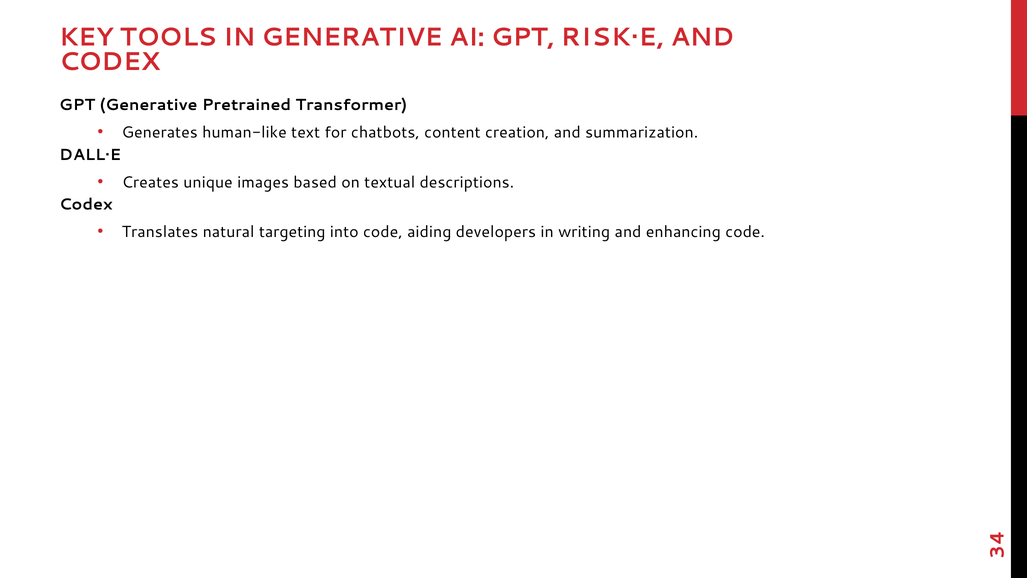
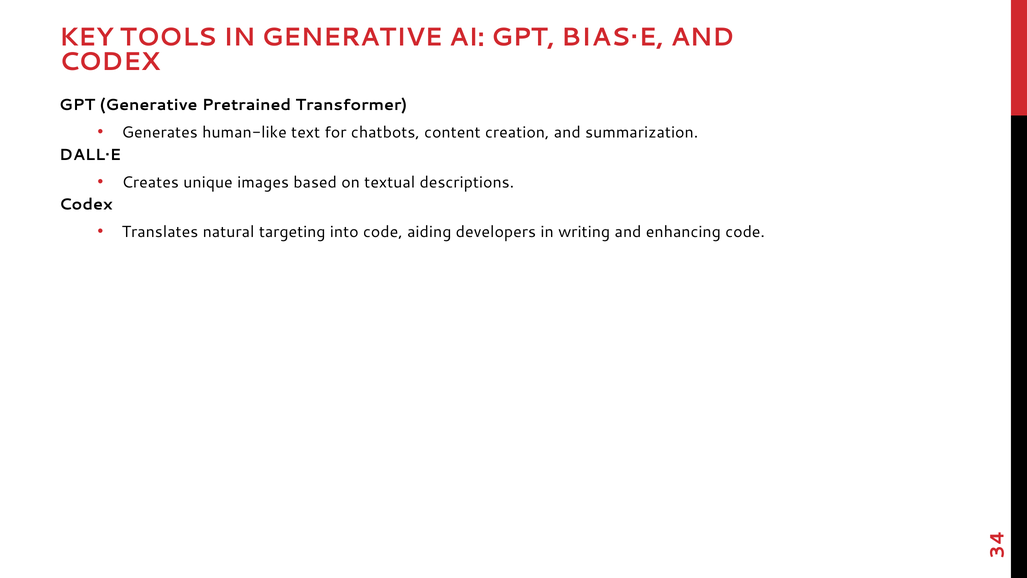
RISK·E: RISK·E -> BIAS·E
